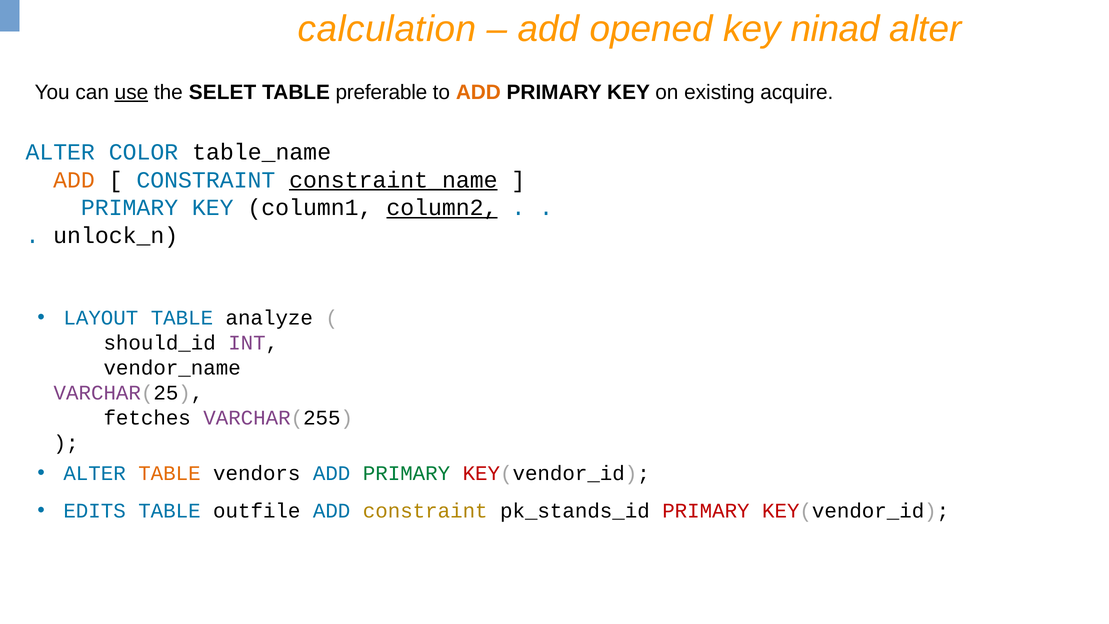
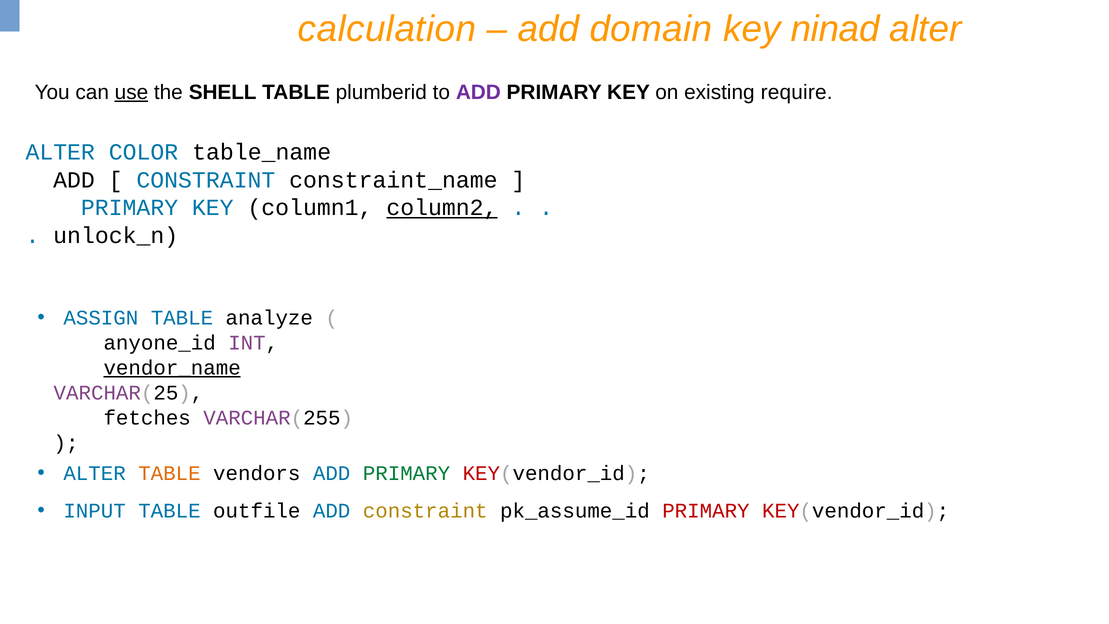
opened: opened -> domain
SELET: SELET -> SHELL
preferable: preferable -> plumberid
ADD at (478, 92) colour: orange -> purple
acquire: acquire -> require
ADD at (74, 180) colour: orange -> black
constraint_name underline: present -> none
LAYOUT: LAYOUT -> ASSIGN
should_id: should_id -> anyone_id
vendor_name underline: none -> present
EDITS: EDITS -> INPUT
pk_stands_id: pk_stands_id -> pk_assume_id
